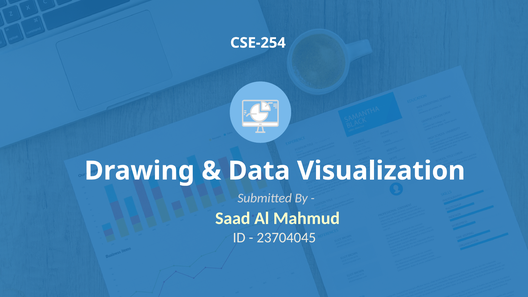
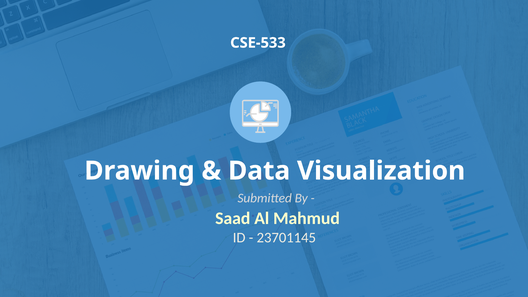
CSE-254: CSE-254 -> CSE-533
23704045: 23704045 -> 23701145
